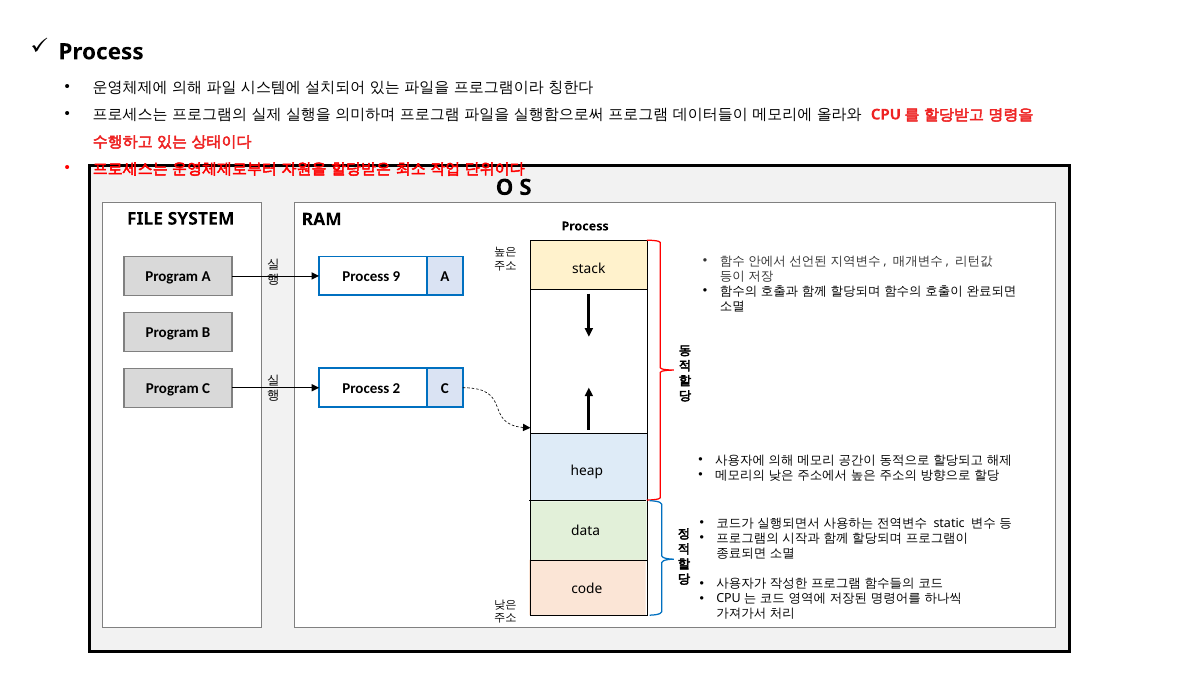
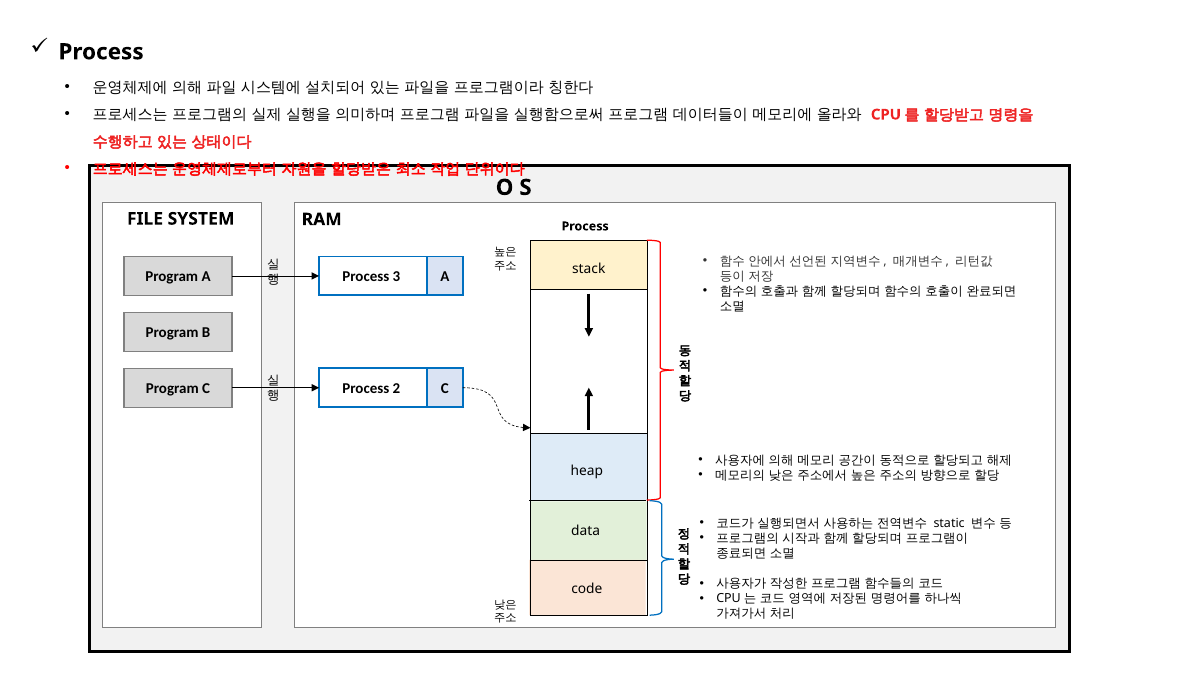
9: 9 -> 3
